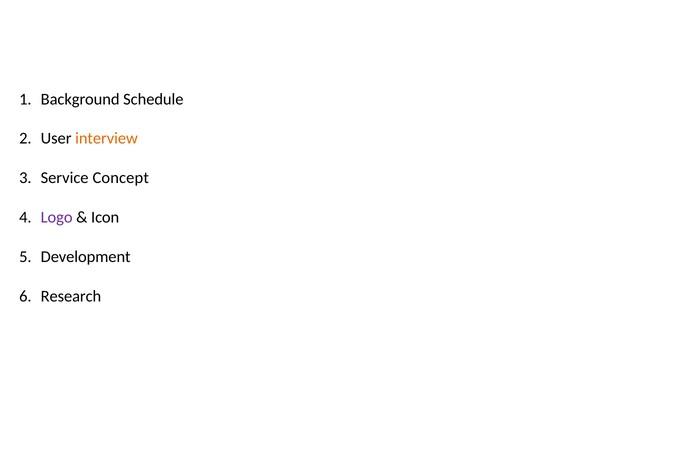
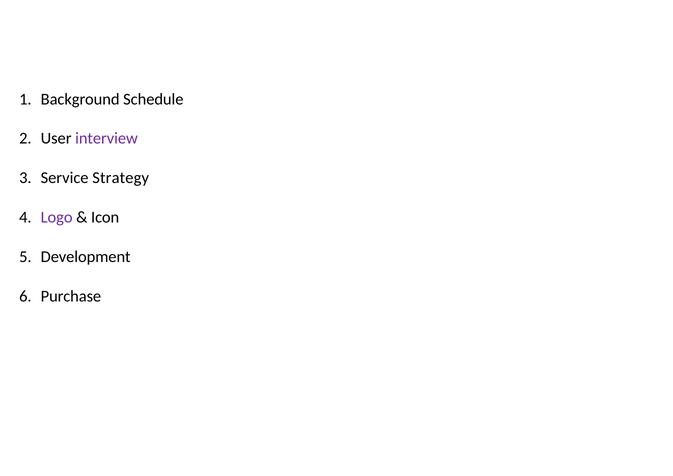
interview colour: orange -> purple
Concept: Concept -> Strategy
Research: Research -> Purchase
